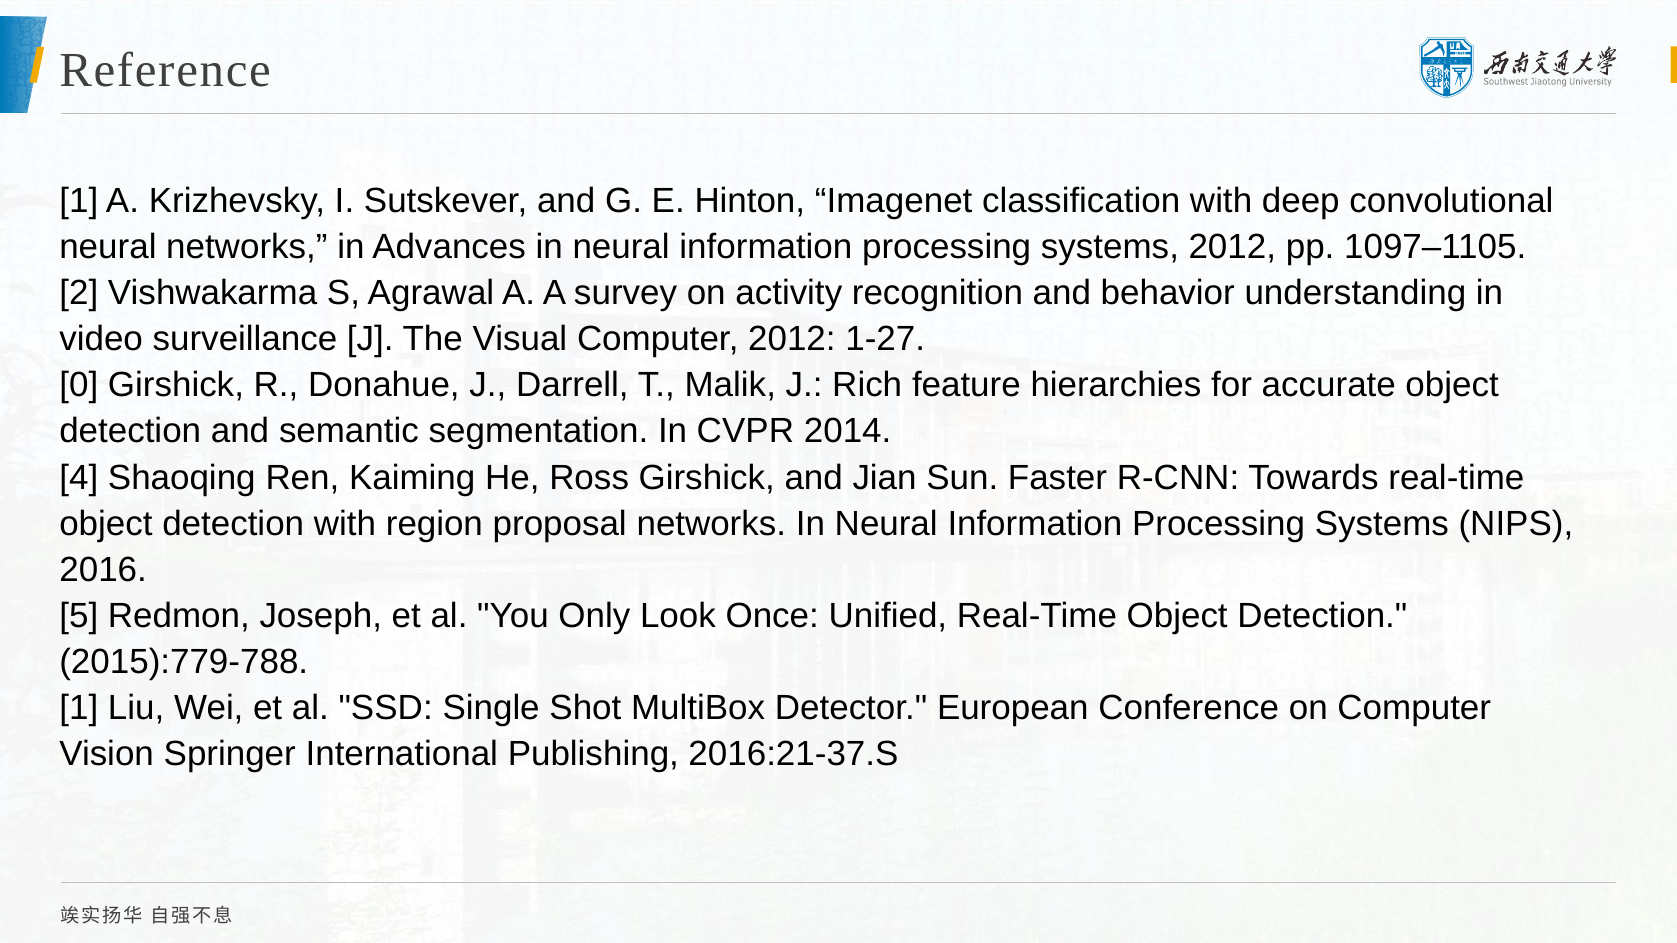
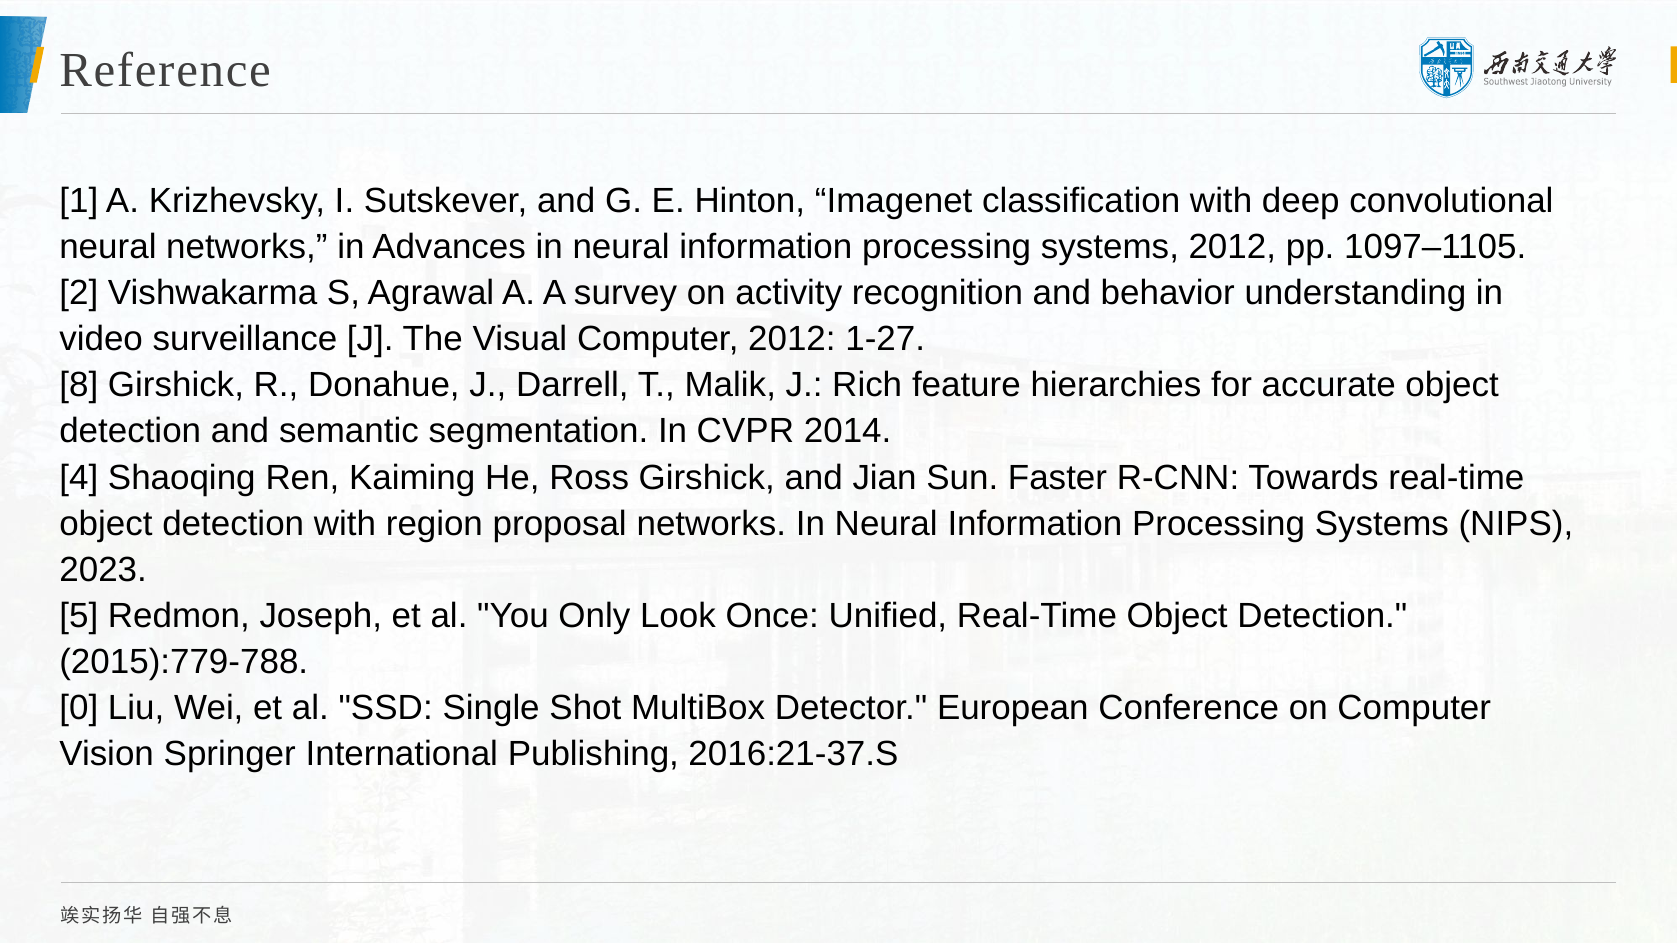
0: 0 -> 8
2016: 2016 -> 2023
1 at (79, 708): 1 -> 0
